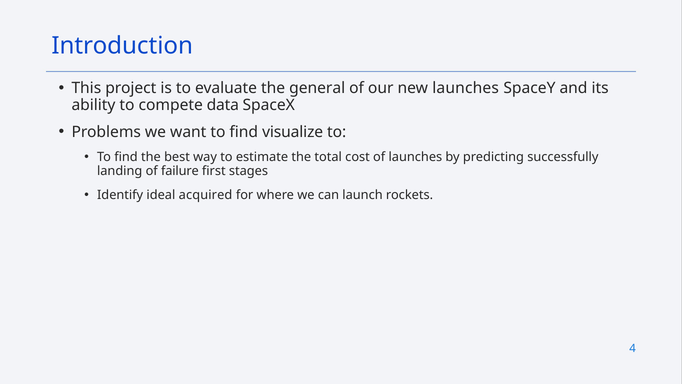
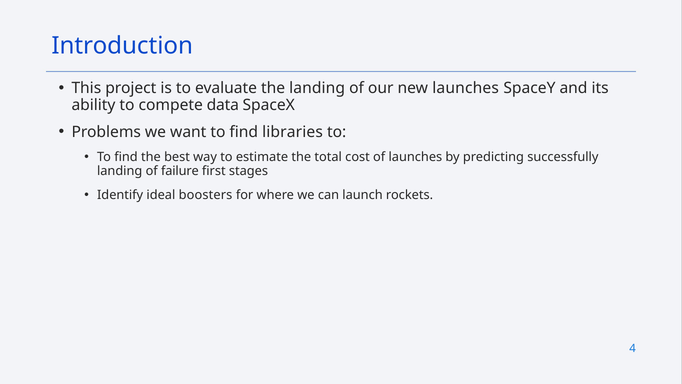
the general: general -> landing
visualize: visualize -> libraries
acquired: acquired -> boosters
